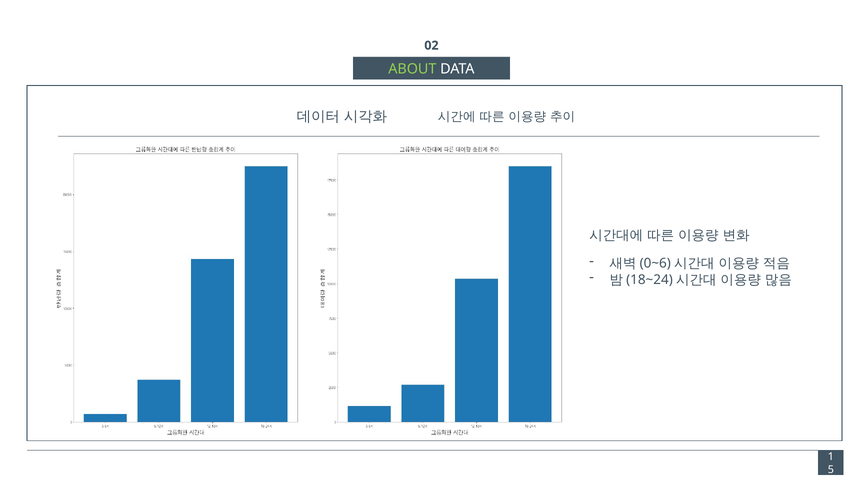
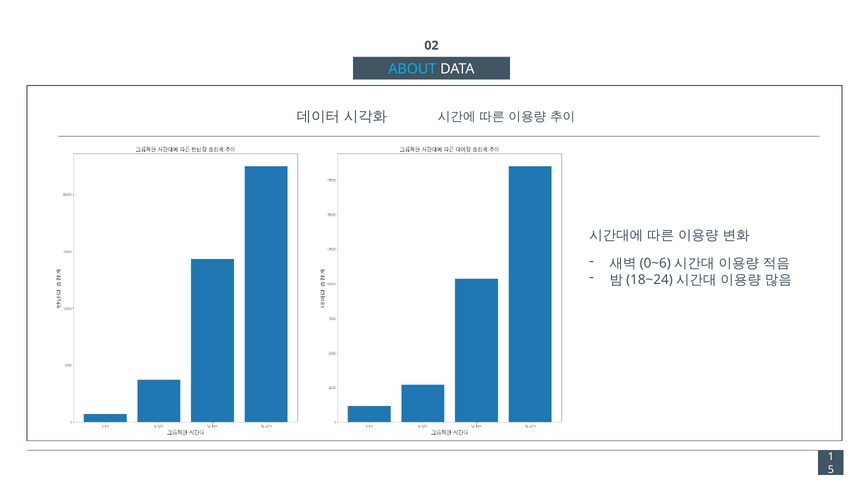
ABOUT colour: light green -> light blue
